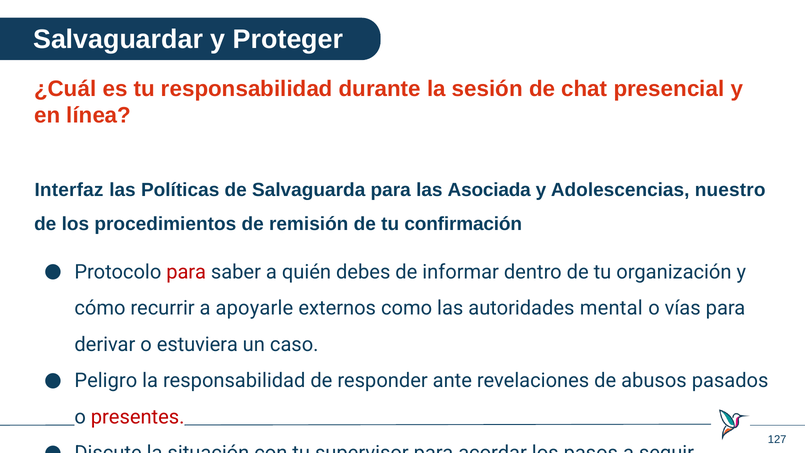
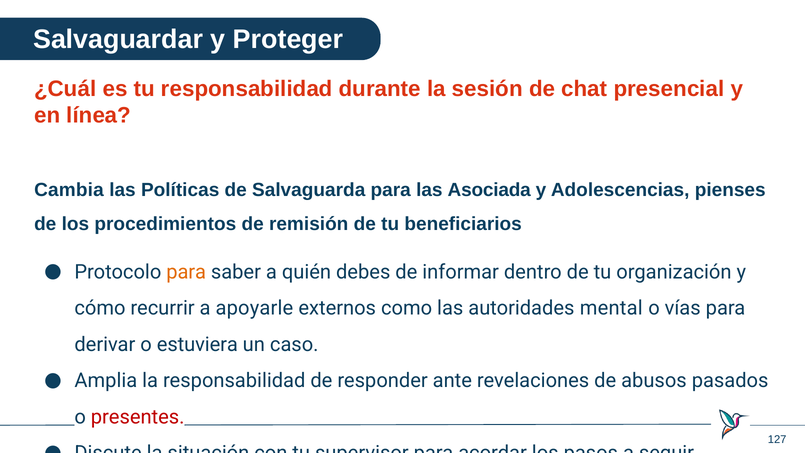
Interfaz: Interfaz -> Cambia
nuestro: nuestro -> pienses
confirmación: confirmación -> beneficiarios
para at (186, 272) colour: red -> orange
Peligro: Peligro -> Amplia
